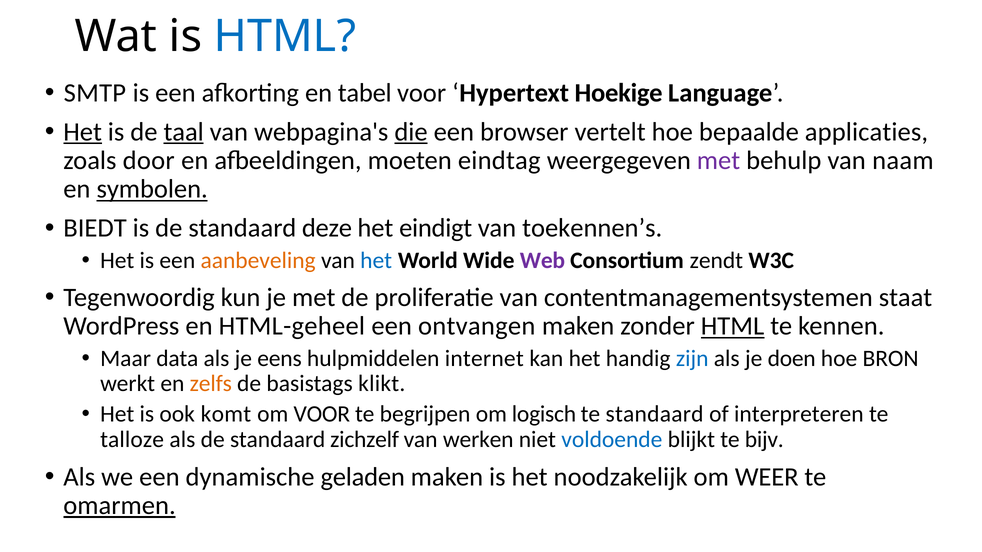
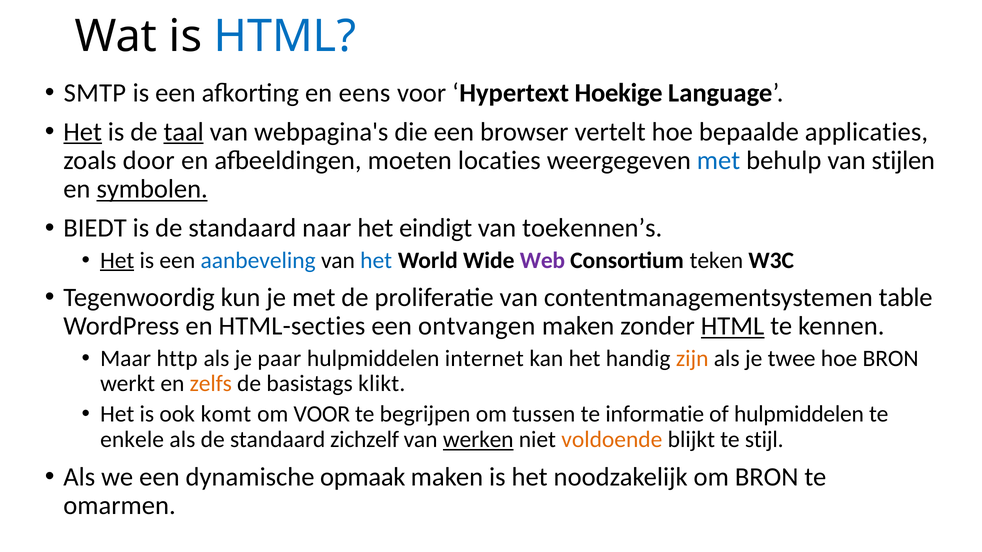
tabel: tabel -> eens
die underline: present -> none
eindtag: eindtag -> locaties
met at (719, 161) colour: purple -> blue
naam: naam -> stijlen
deze: deze -> naar
Het at (117, 260) underline: none -> present
aanbeveling colour: orange -> blue
zendt: zendt -> teken
staat: staat -> table
HTML-geheel: HTML-geheel -> HTML-secties
data: data -> http
eens: eens -> paar
zijn colour: blue -> orange
doen: doen -> twee
logisch: logisch -> tussen
te standaard: standaard -> informatie
of interpreteren: interpreteren -> hulpmiddelen
talloze: talloze -> enkele
werken underline: none -> present
voldoende colour: blue -> orange
bijv: bijv -> stijl
geladen: geladen -> opmaak
om WEER: WEER -> BRON
omarmen underline: present -> none
